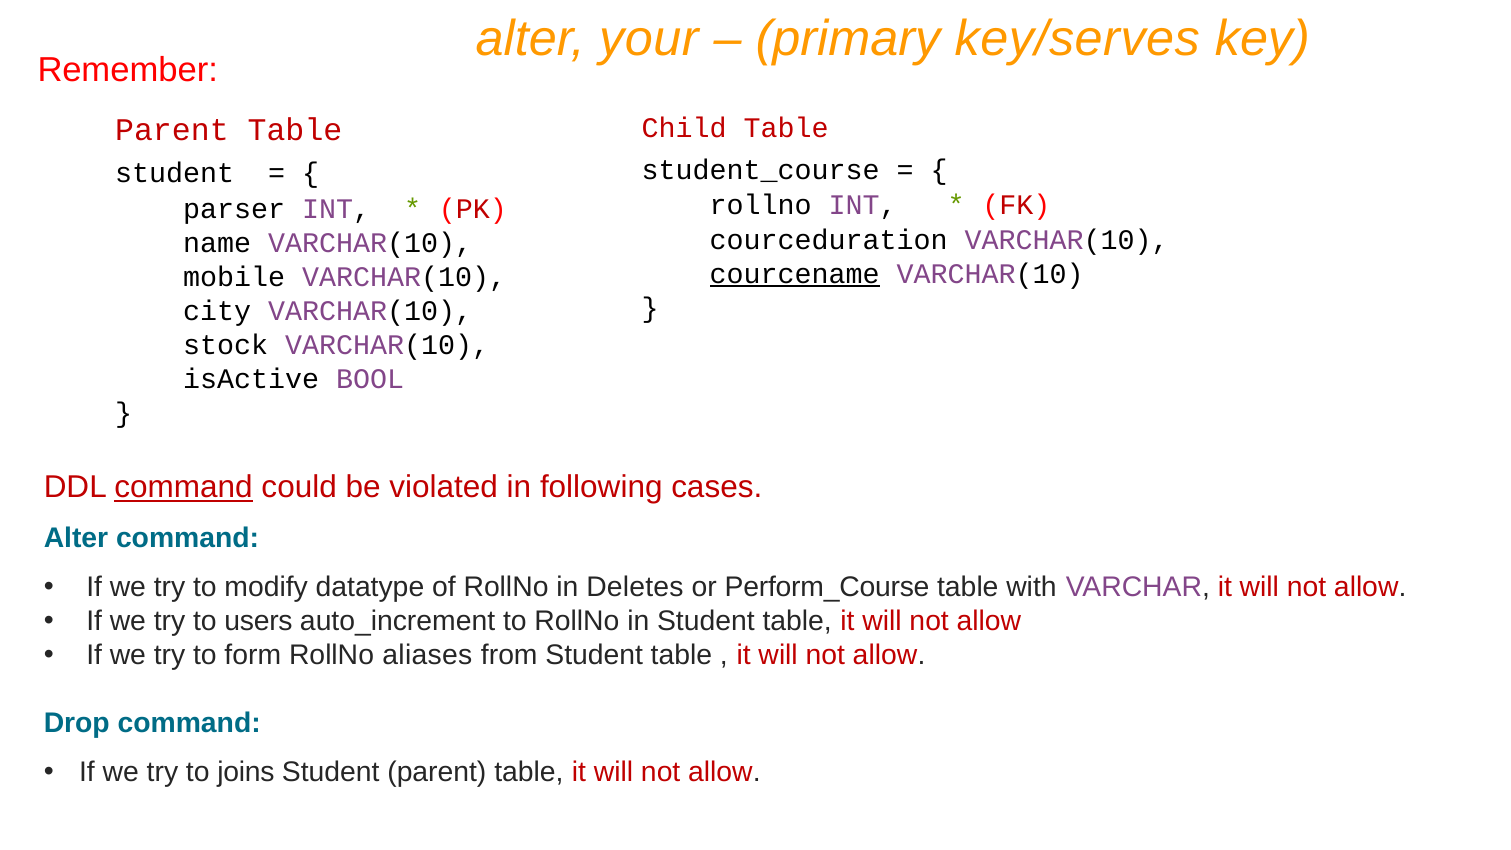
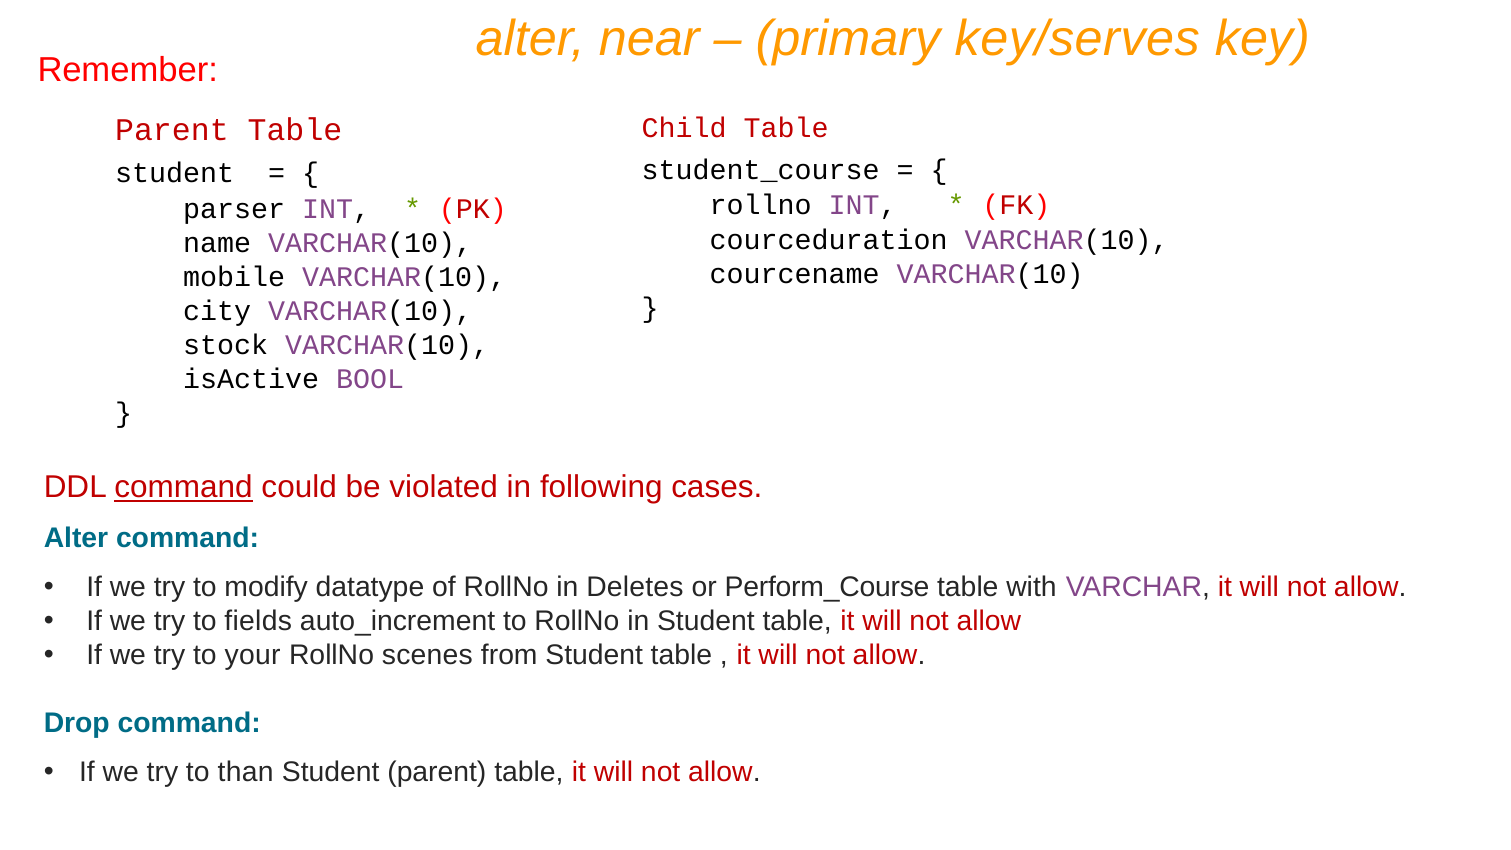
your: your -> near
courcename underline: present -> none
users: users -> fields
form: form -> your
aliases: aliases -> scenes
joins: joins -> than
